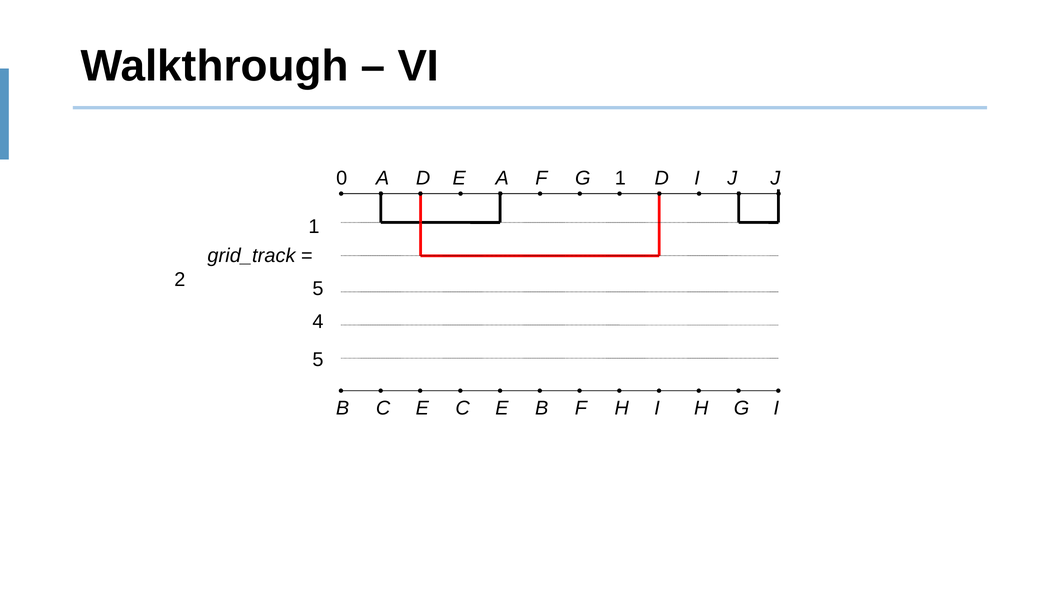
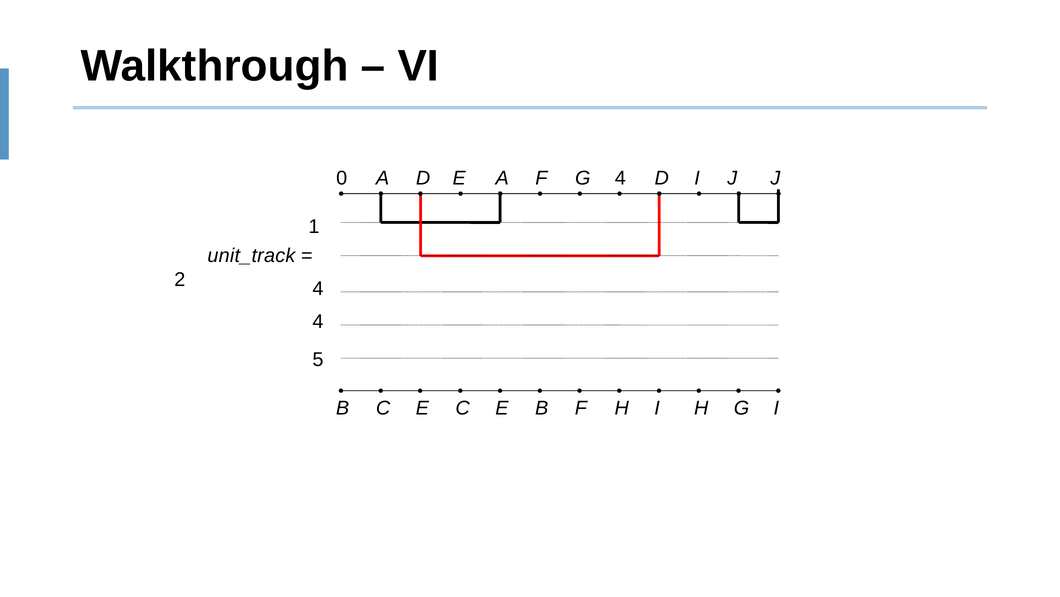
F 1: 1 -> 4
grid_track: grid_track -> unit_track
2 5: 5 -> 4
